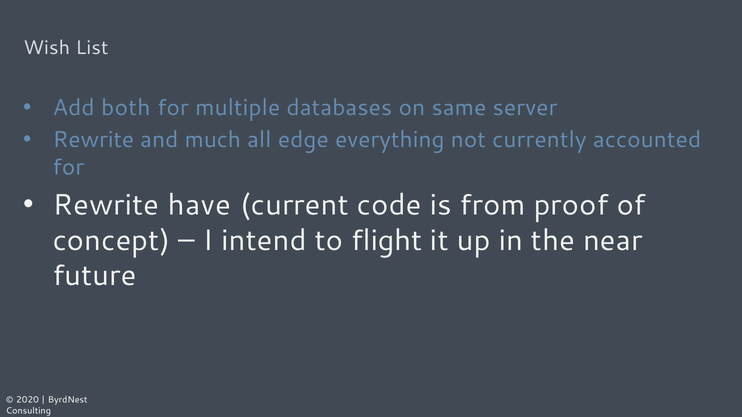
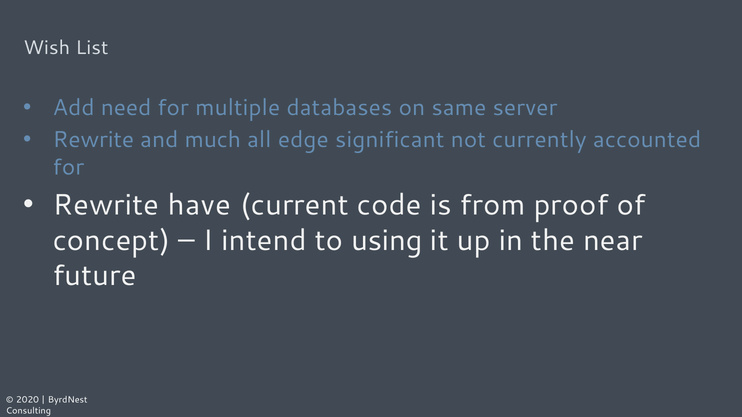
both: both -> need
everything: everything -> significant
flight: flight -> using
